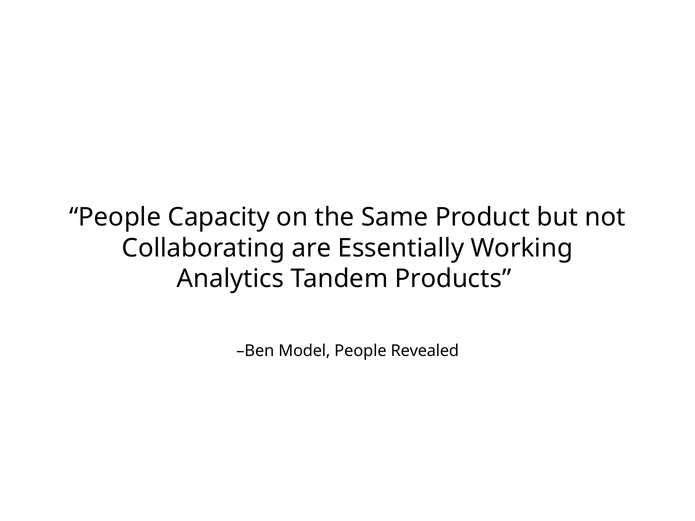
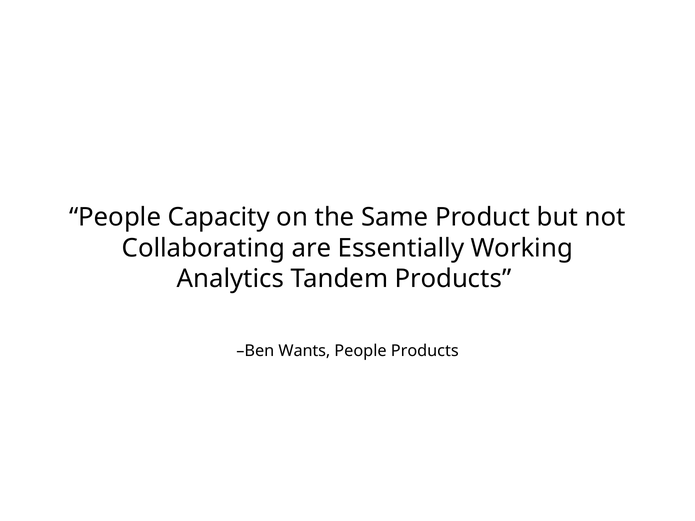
Model: Model -> Wants
People Revealed: Revealed -> Products
